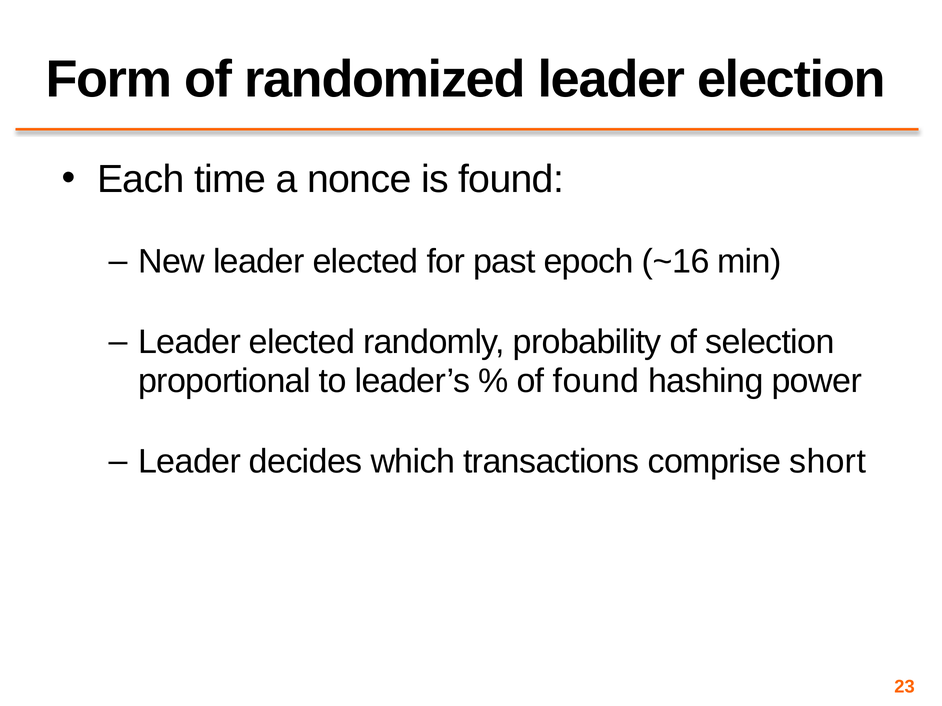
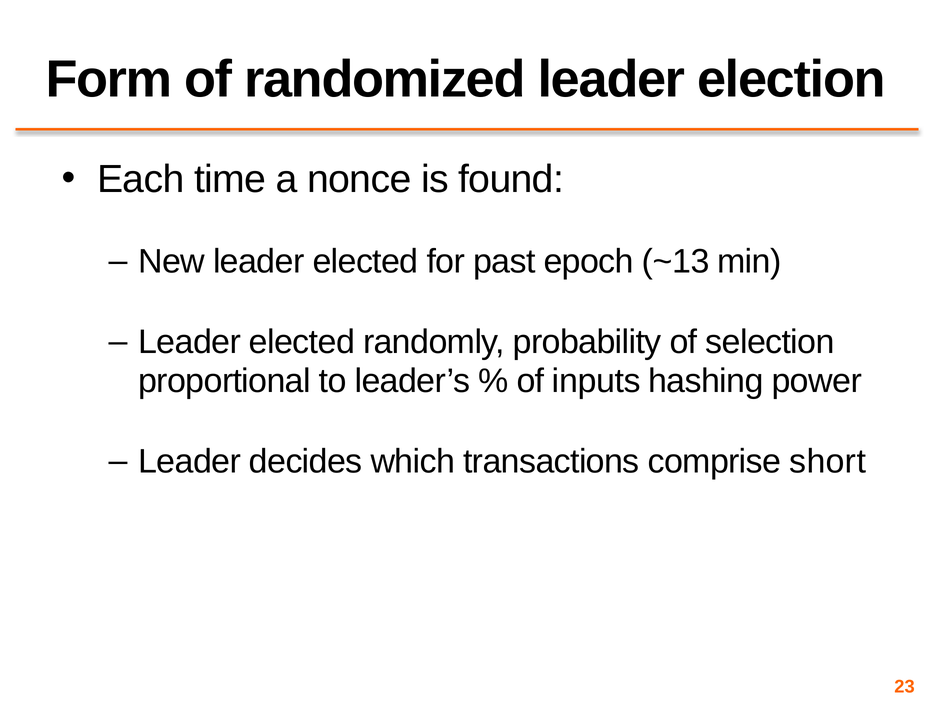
~16: ~16 -> ~13
of found: found -> inputs
